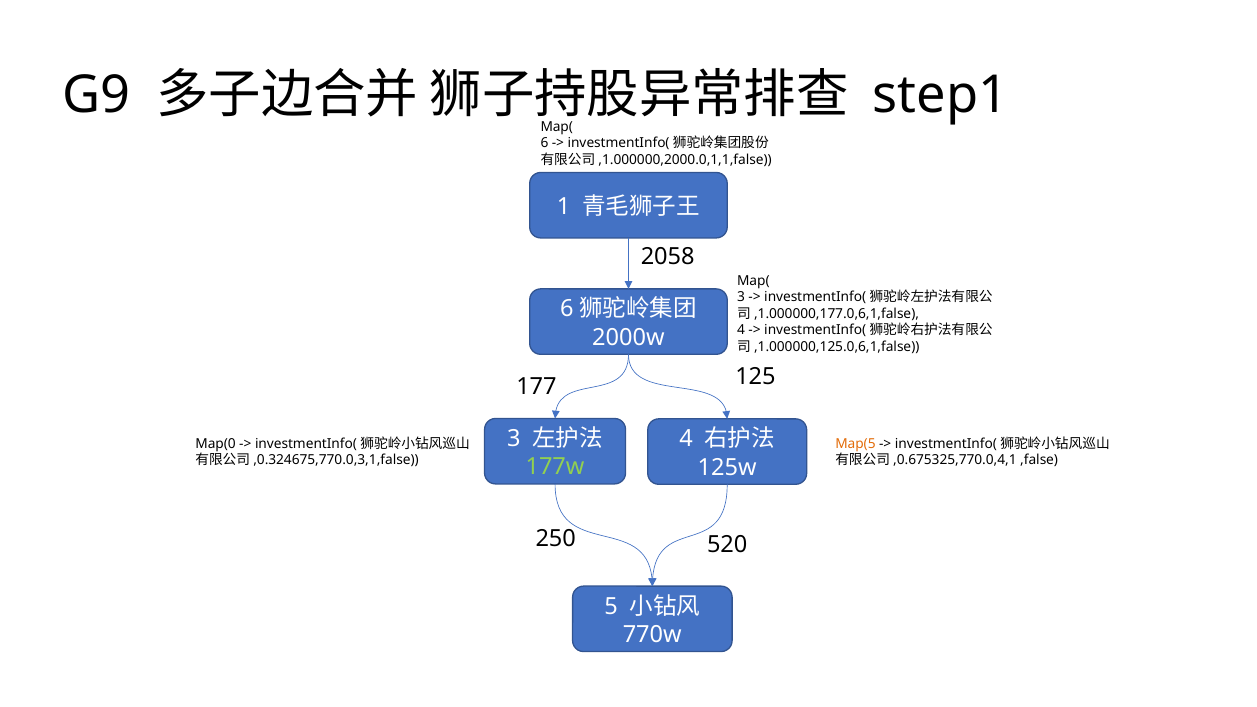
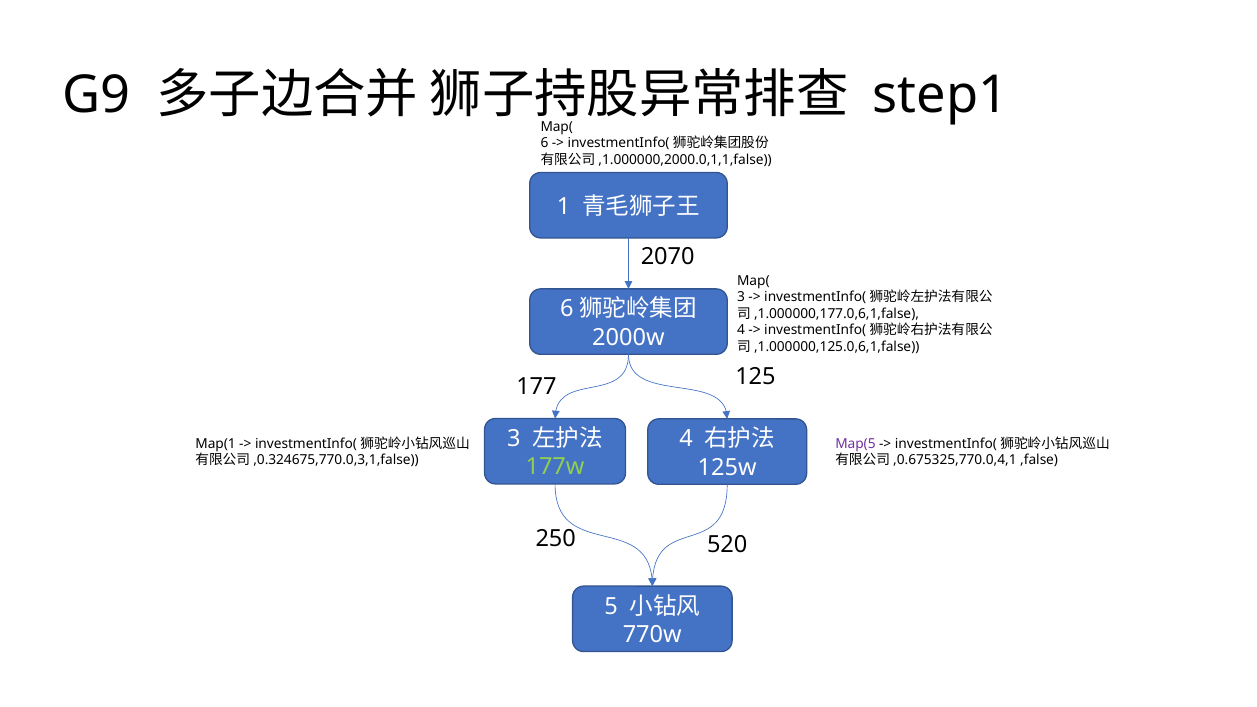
2058: 2058 -> 2070
Map(0: Map(0 -> Map(1
Map(5 colour: orange -> purple
